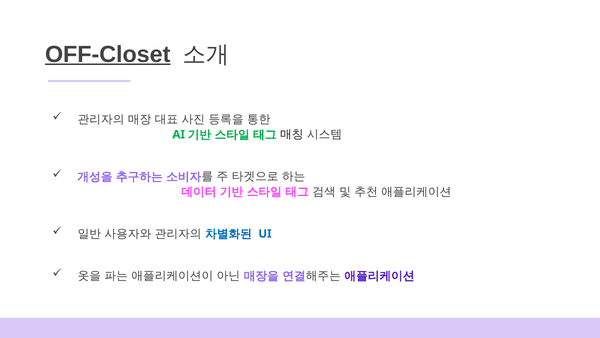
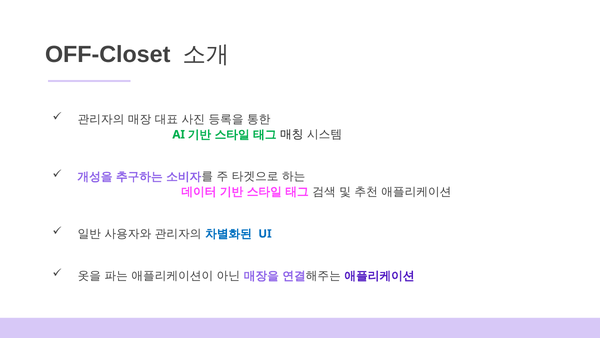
OFF-Closet underline: present -> none
